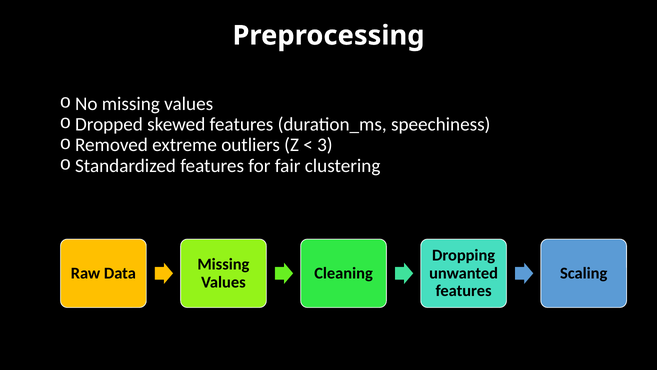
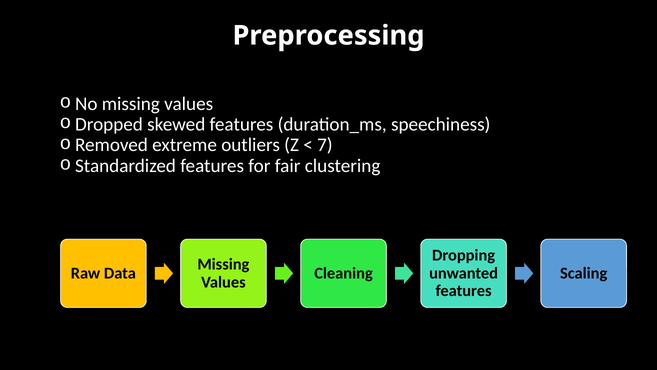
3: 3 -> 7
